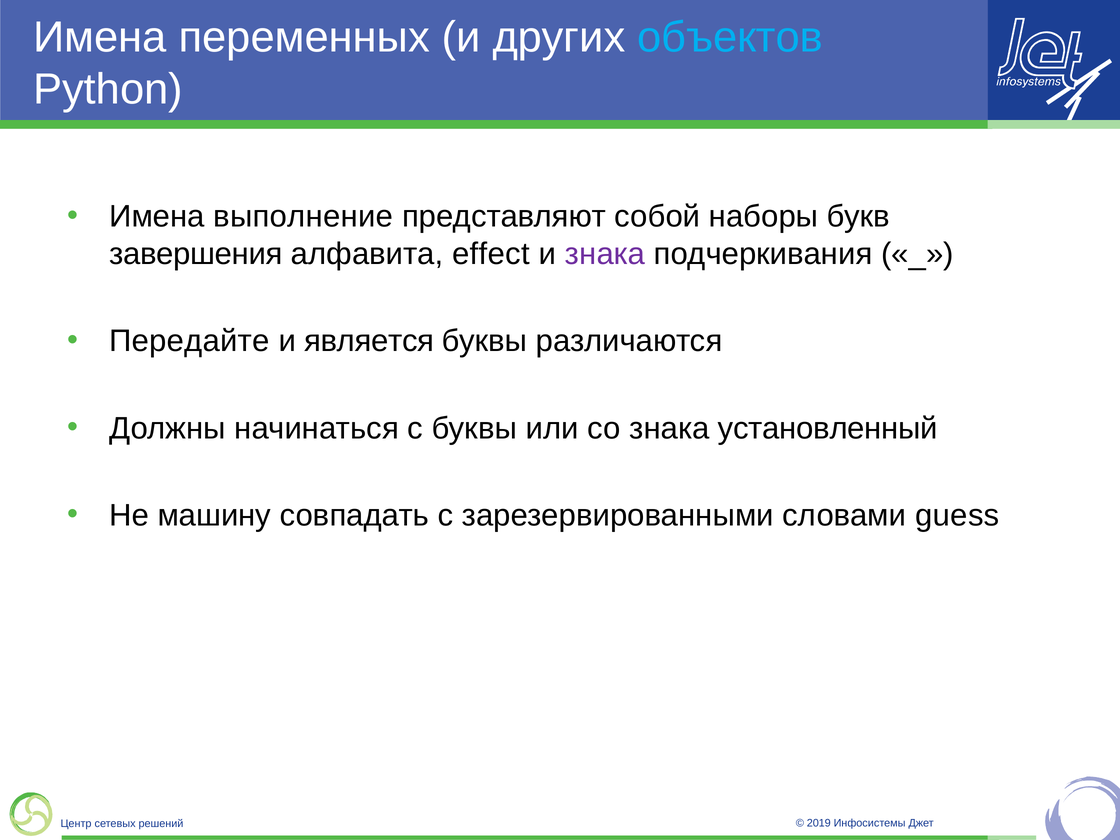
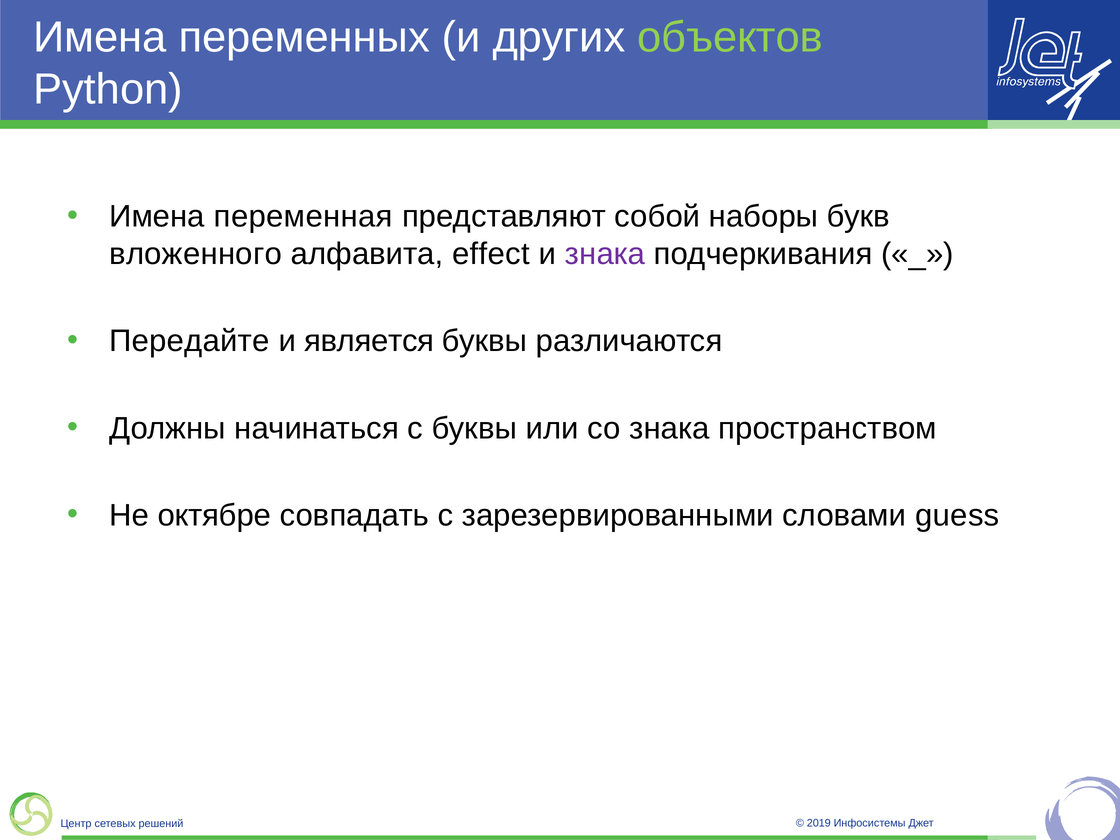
объектов colour: light blue -> light green
выполнение: выполнение -> переменная
завершения: завершения -> вложенного
установленный: установленный -> пространством
машину: машину -> октябре
